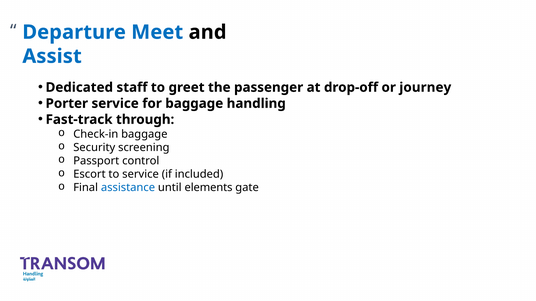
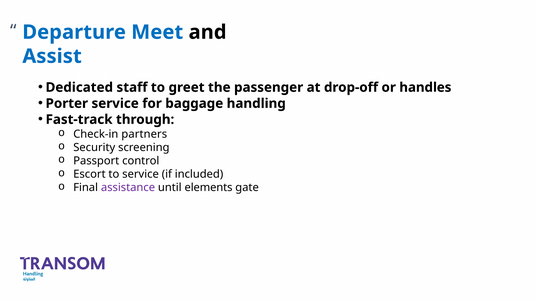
journey: journey -> handles
Check-in baggage: baggage -> partners
assistance colour: blue -> purple
